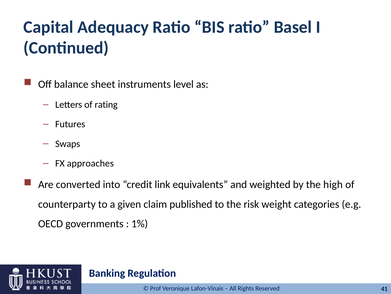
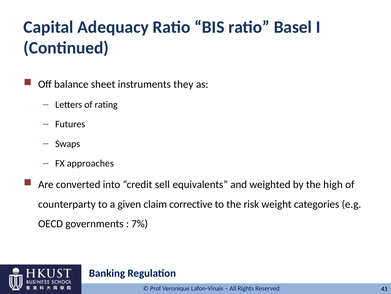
level: level -> they
link: link -> sell
published: published -> corrective
1%: 1% -> 7%
